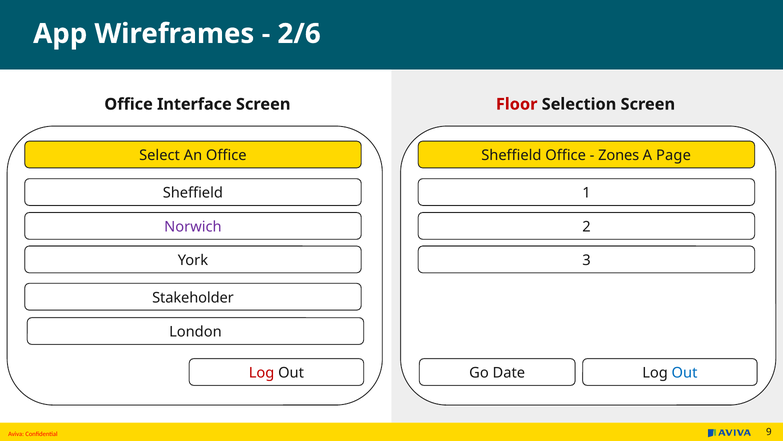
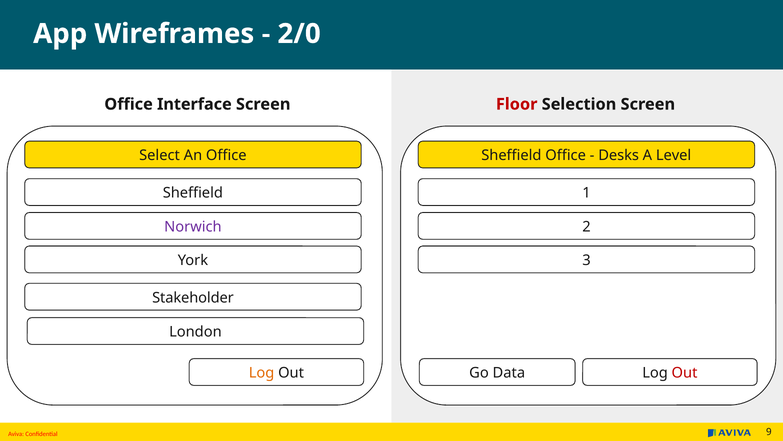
2/6: 2/6 -> 2/0
Zones: Zones -> Desks
Page: Page -> Level
Log at (262, 373) colour: red -> orange
Date: Date -> Data
Out at (685, 373) colour: blue -> red
